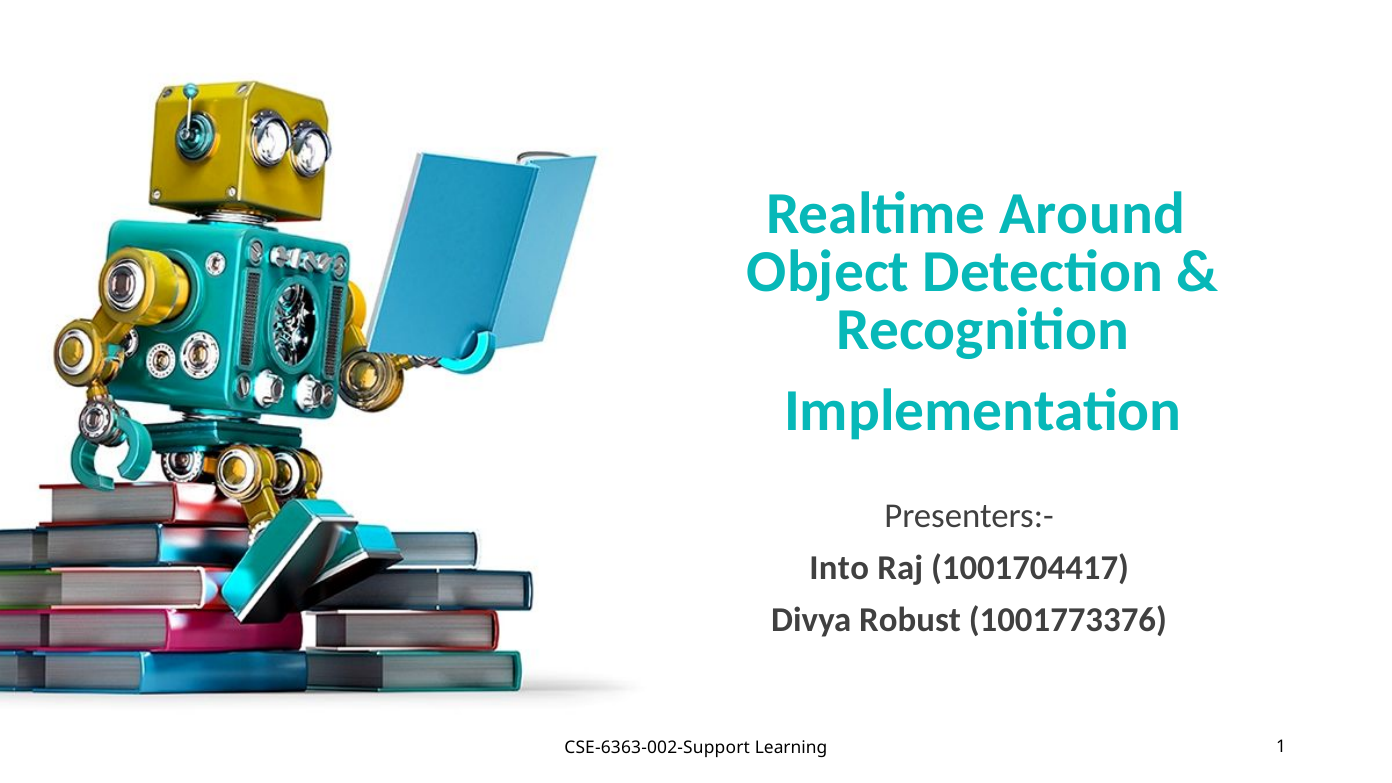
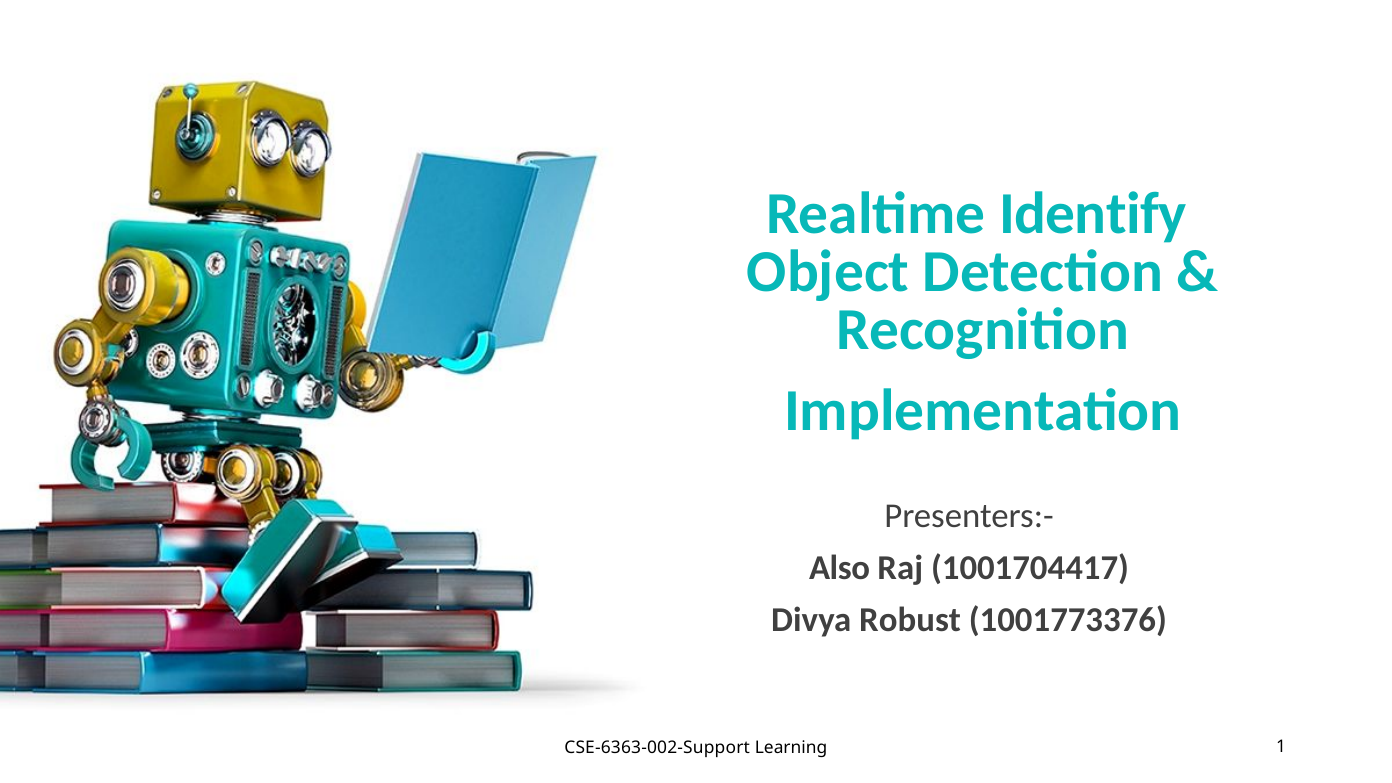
Around: Around -> Identify
Into: Into -> Also
